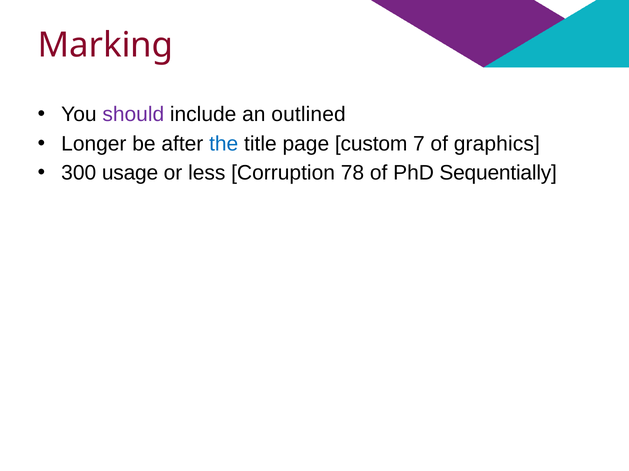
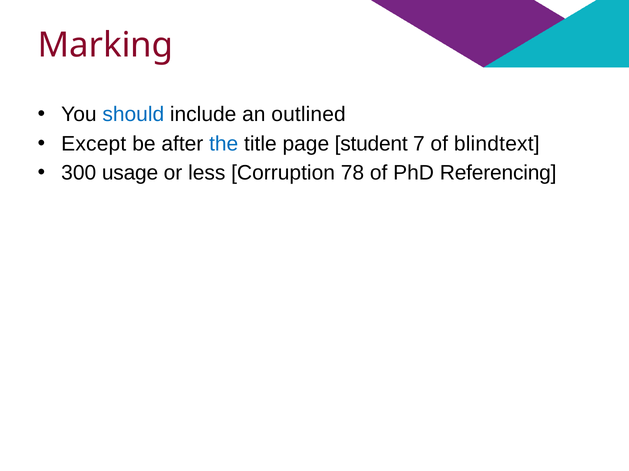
should colour: purple -> blue
Longer: Longer -> Except
custom: custom -> student
graphics: graphics -> blindtext
Sequentially: Sequentially -> Referencing
